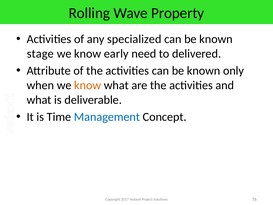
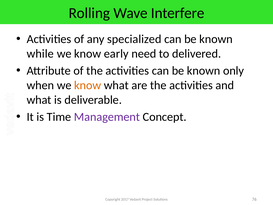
Property: Property -> Interfere
stage: stage -> while
Management colour: blue -> purple
